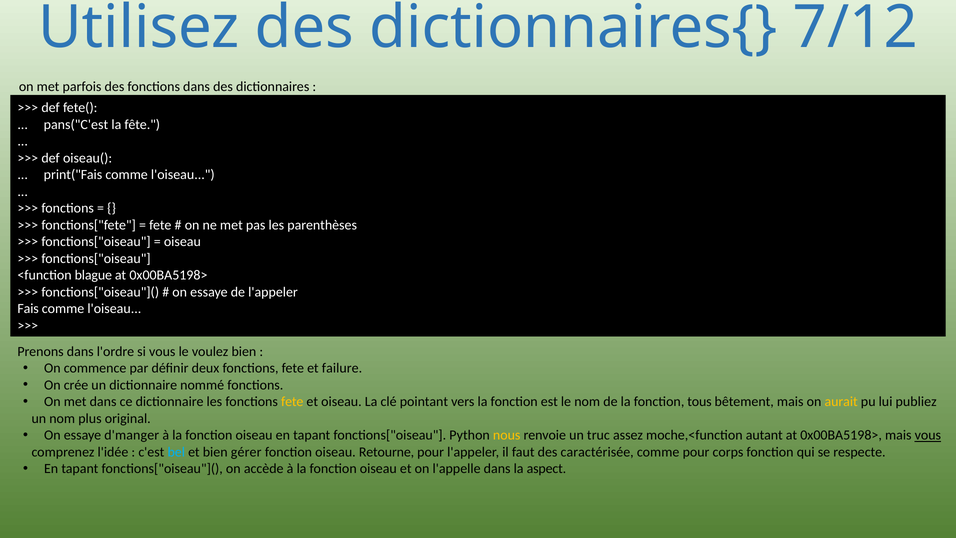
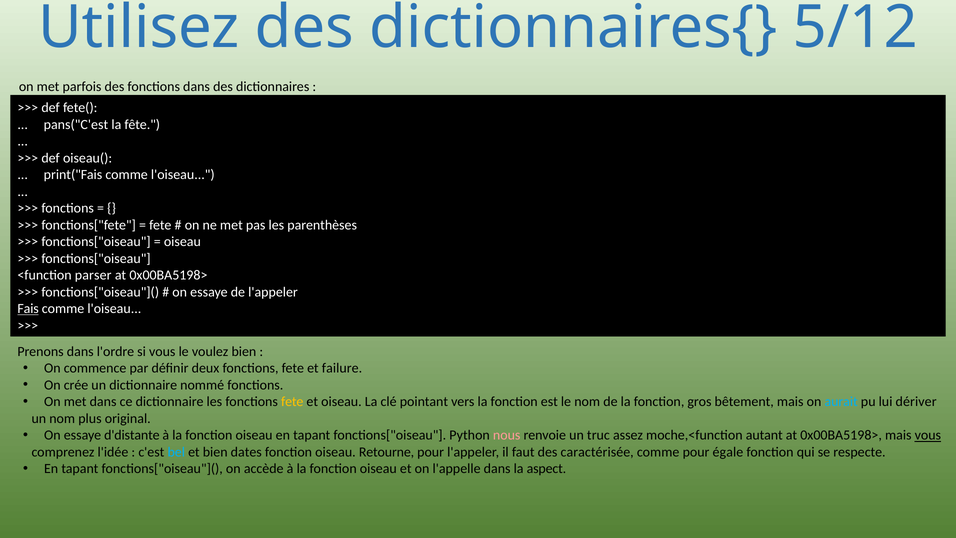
7/12: 7/12 -> 5/12
blague: blague -> parser
Fais underline: none -> present
tous: tous -> gros
aurait colour: yellow -> light blue
publiez: publiez -> dériver
d'manger: d'manger -> d'distante
nous colour: yellow -> pink
gérer: gérer -> dates
corps: corps -> égale
